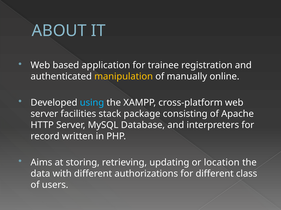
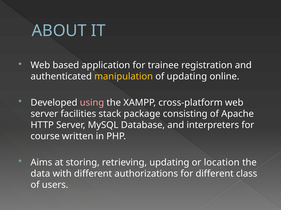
of manually: manually -> updating
using colour: light blue -> pink
record: record -> course
